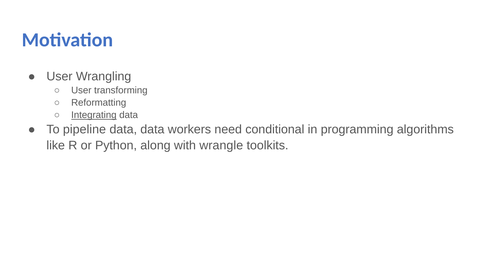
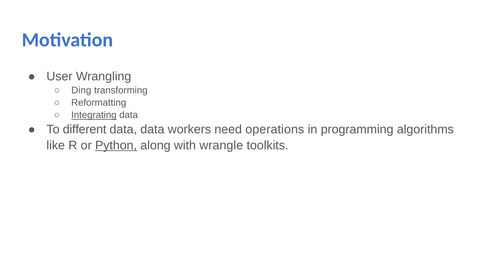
User at (81, 90): User -> Ding
pipeline: pipeline -> different
conditional: conditional -> operations
Python underline: none -> present
